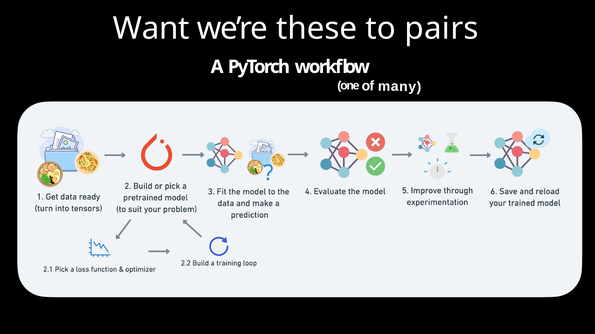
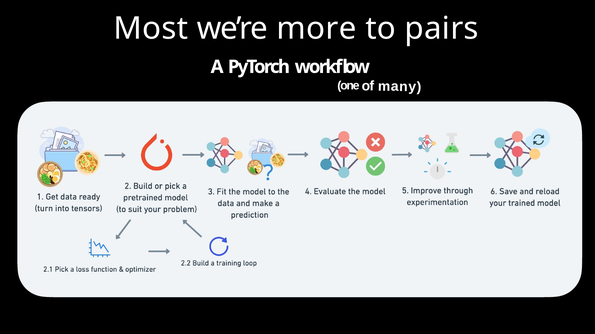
Want: Want -> Most
these: these -> more
